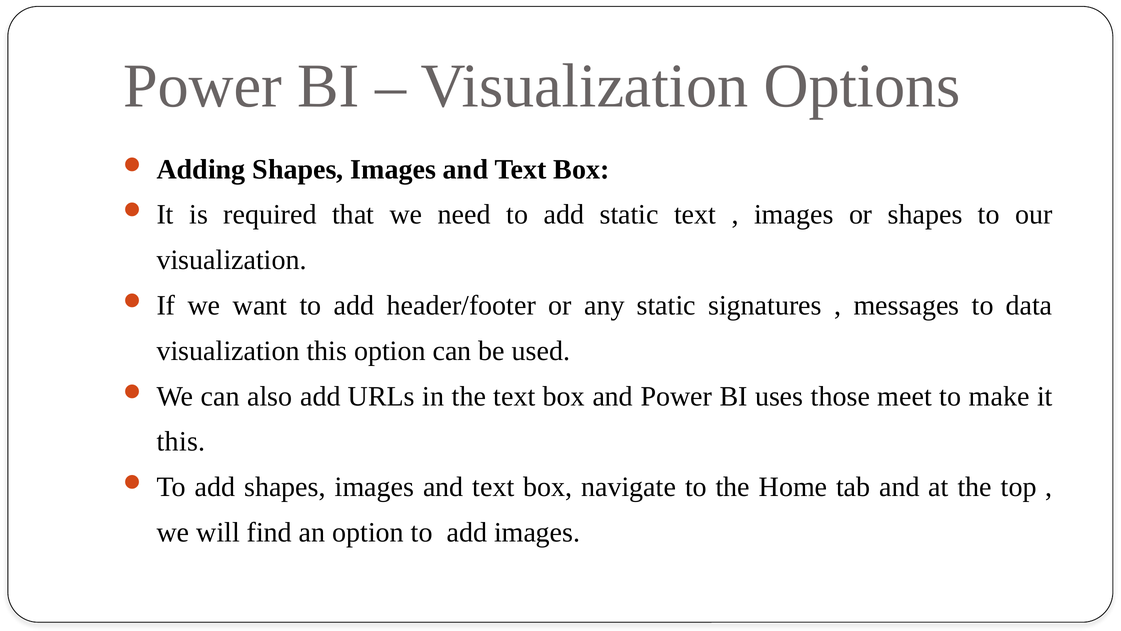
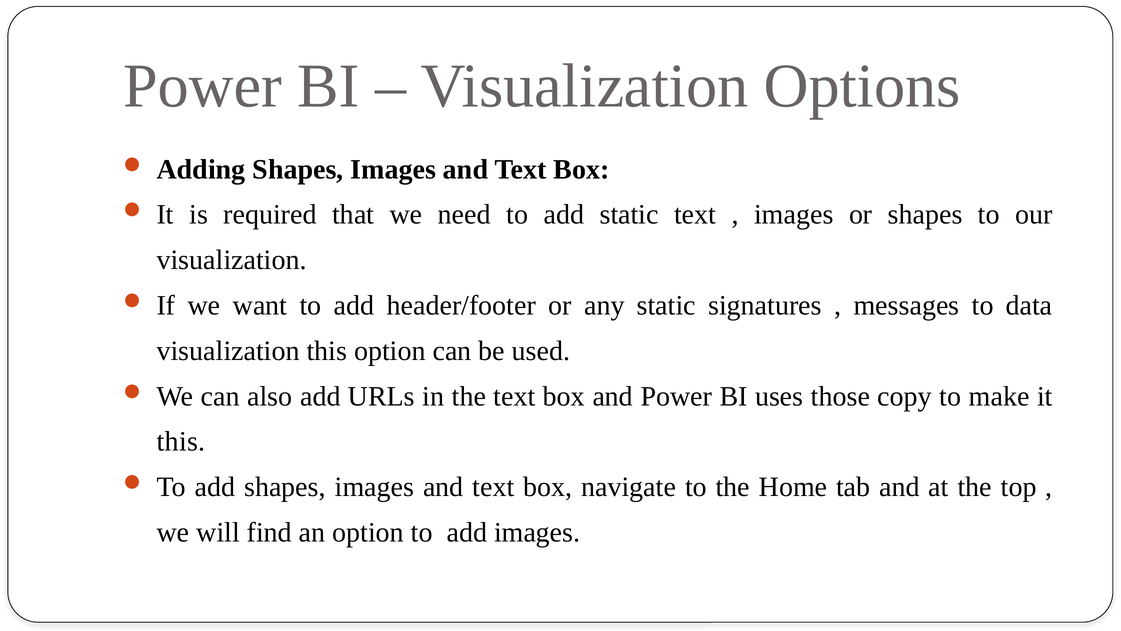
meet: meet -> copy
